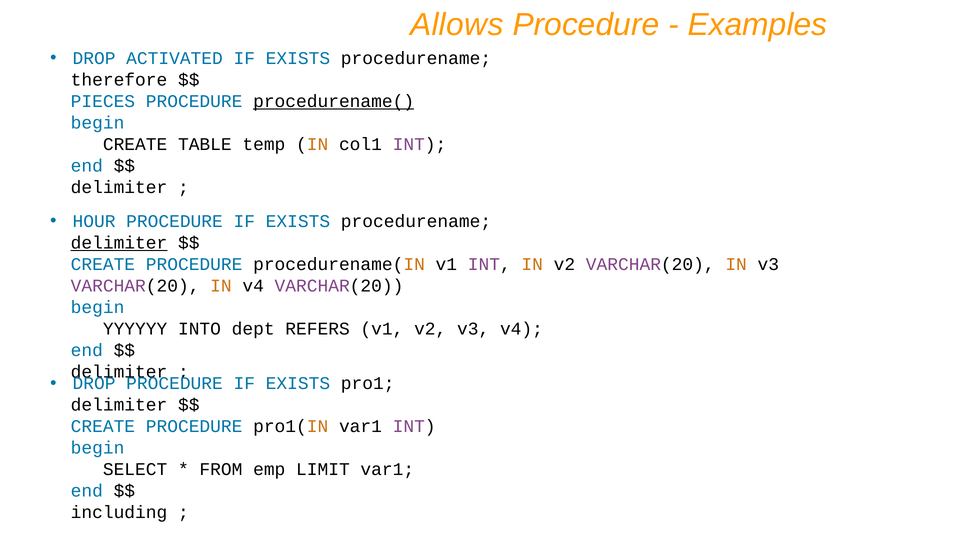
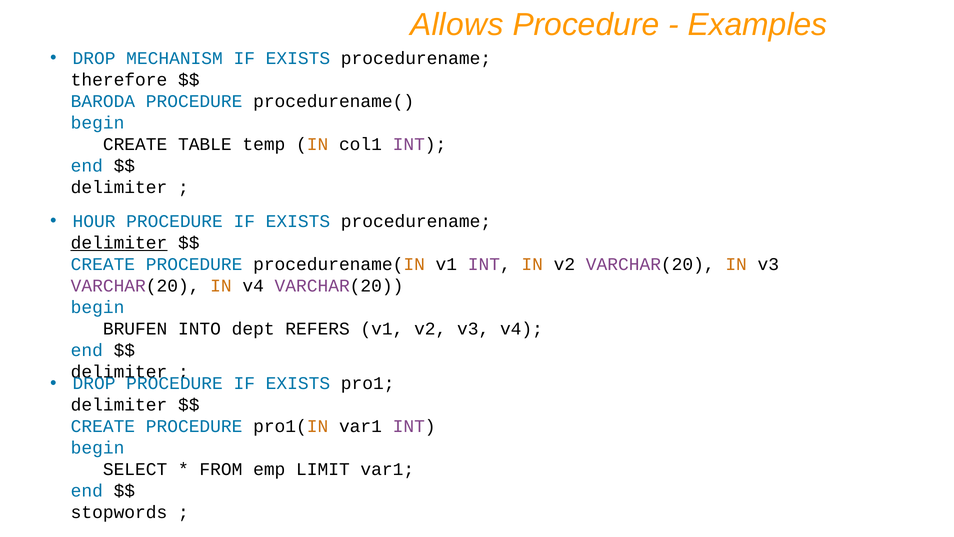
ACTIVATED: ACTIVATED -> MECHANISM
PIECES: PIECES -> BARODA
procedurename( underline: present -> none
YYYYYY: YYYYYY -> BRUFEN
including: including -> stopwords
